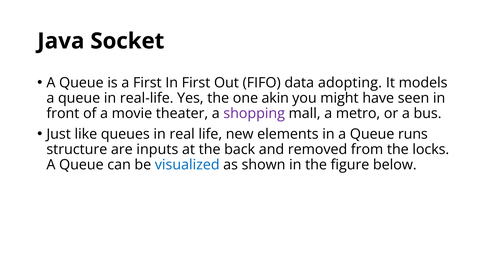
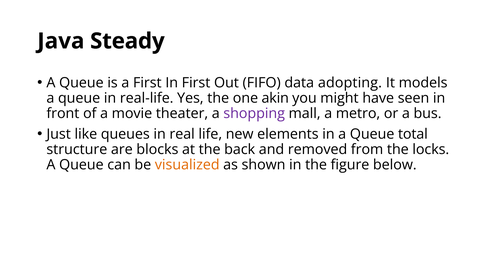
Socket: Socket -> Steady
runs: runs -> total
inputs: inputs -> blocks
visualized colour: blue -> orange
